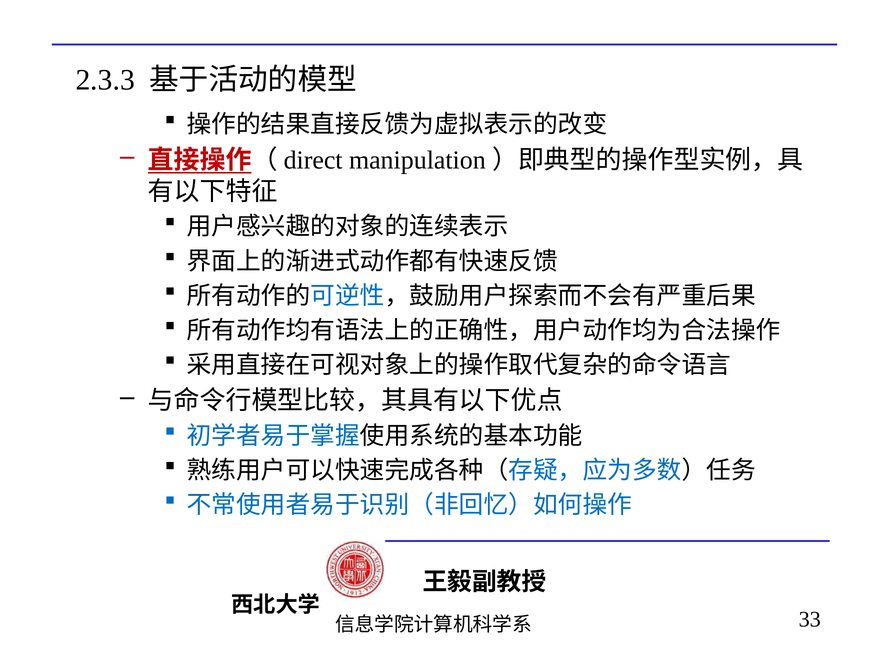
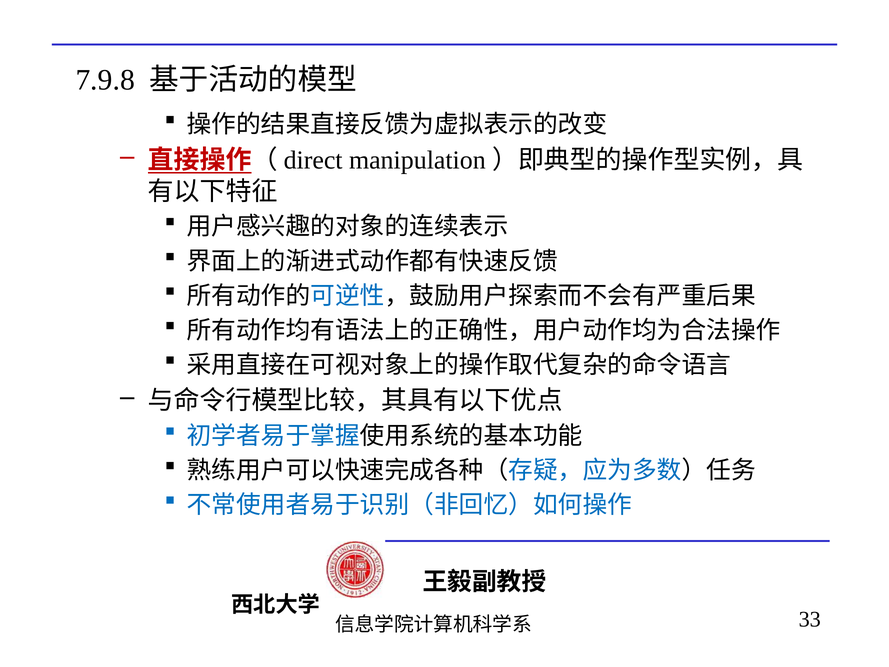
2.3.3: 2.3.3 -> 7.9.8
